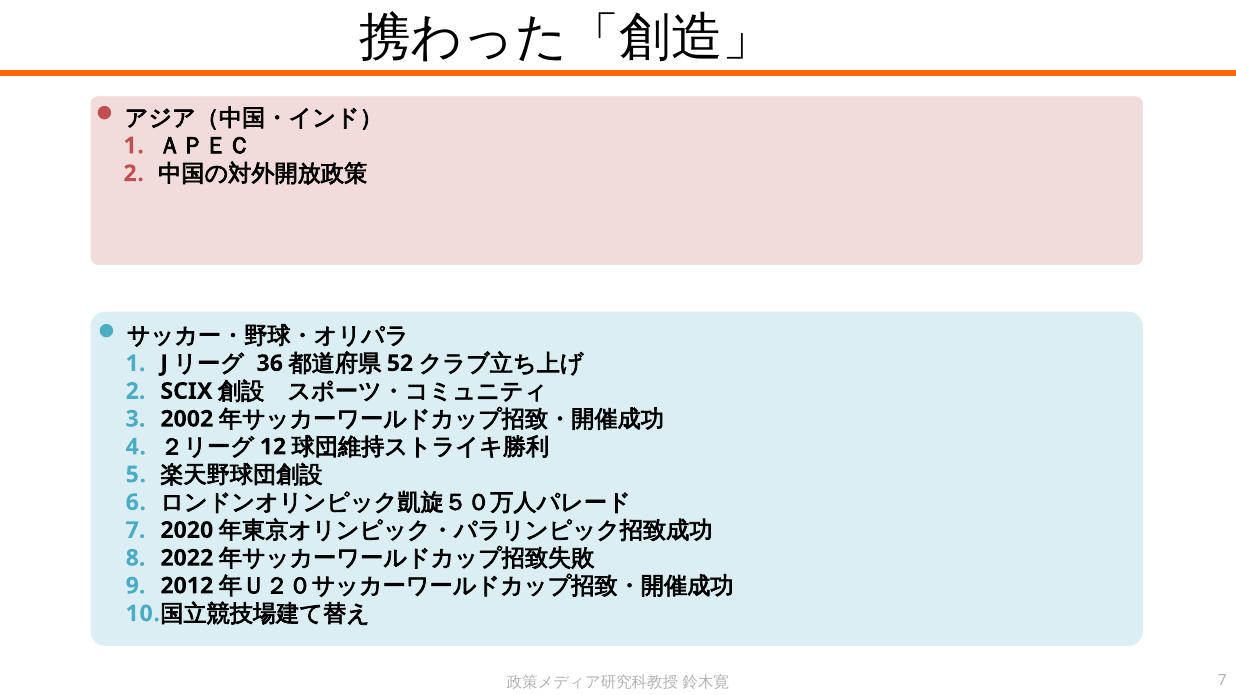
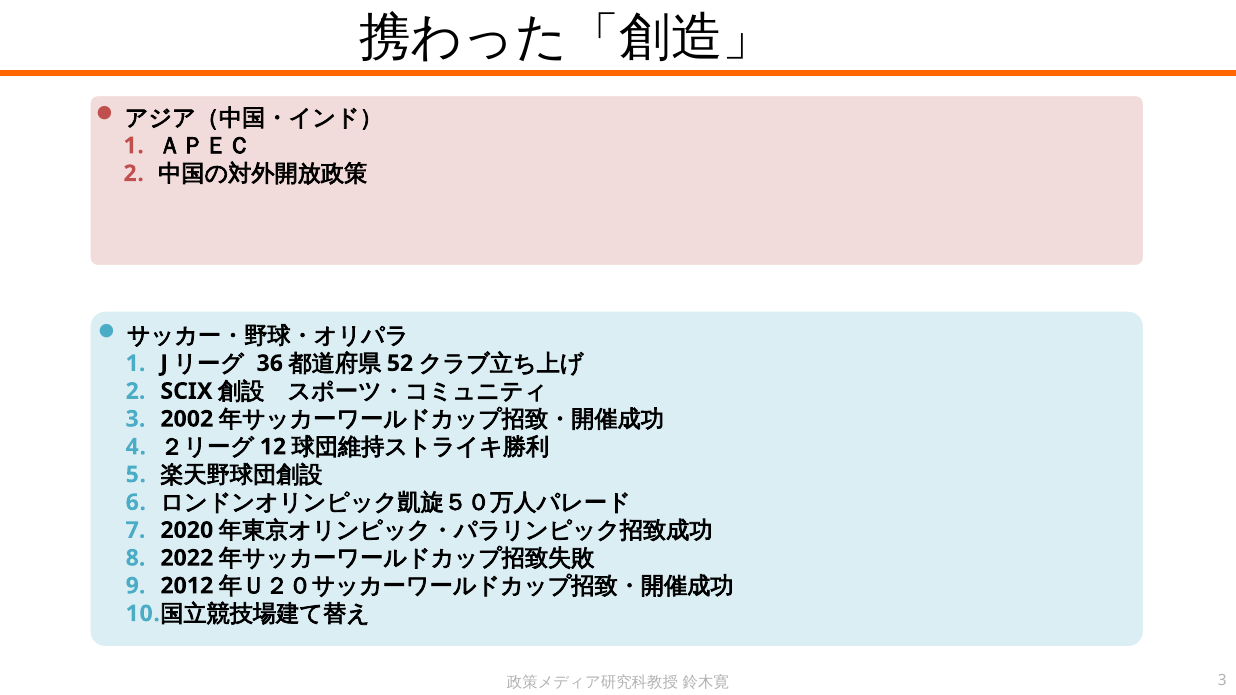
7 at (1222, 681): 7 -> 3
